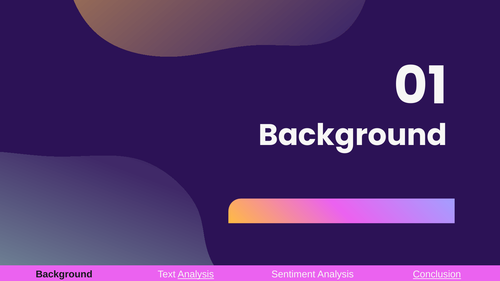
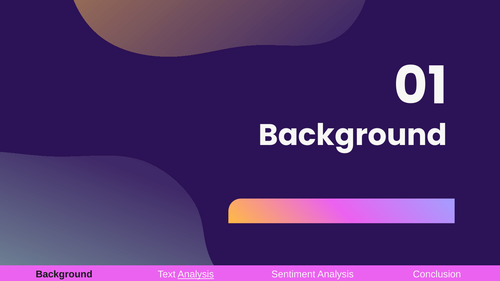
Conclusion underline: present -> none
